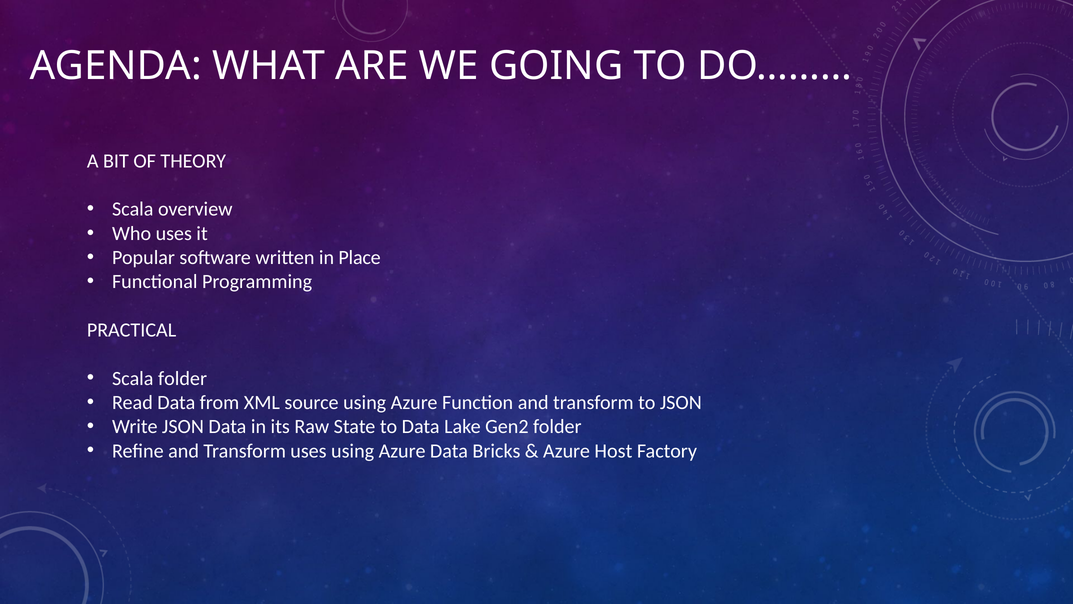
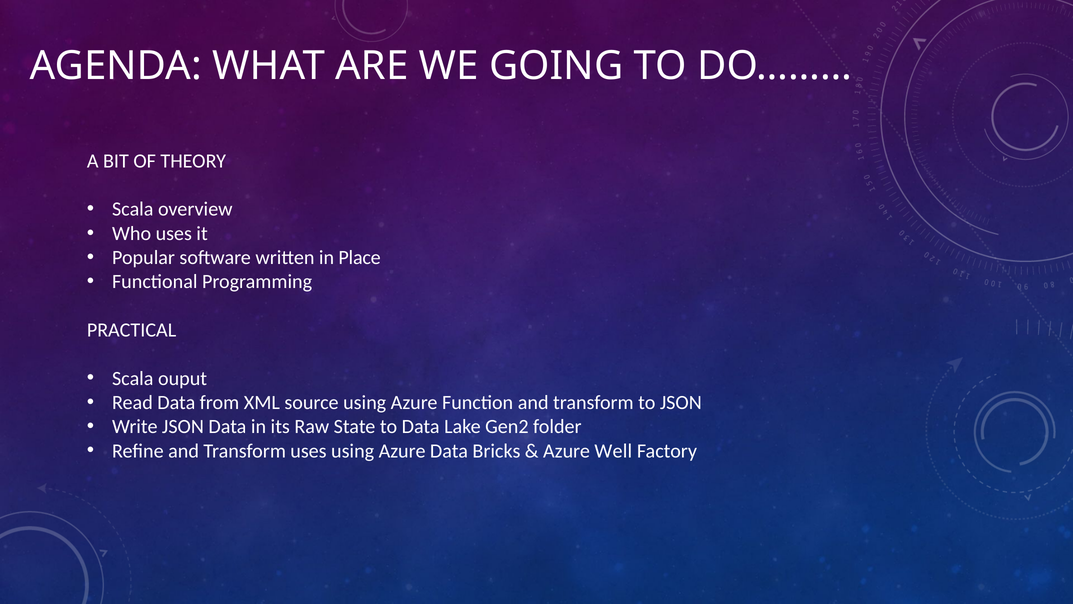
Scala folder: folder -> ouput
Host: Host -> Well
